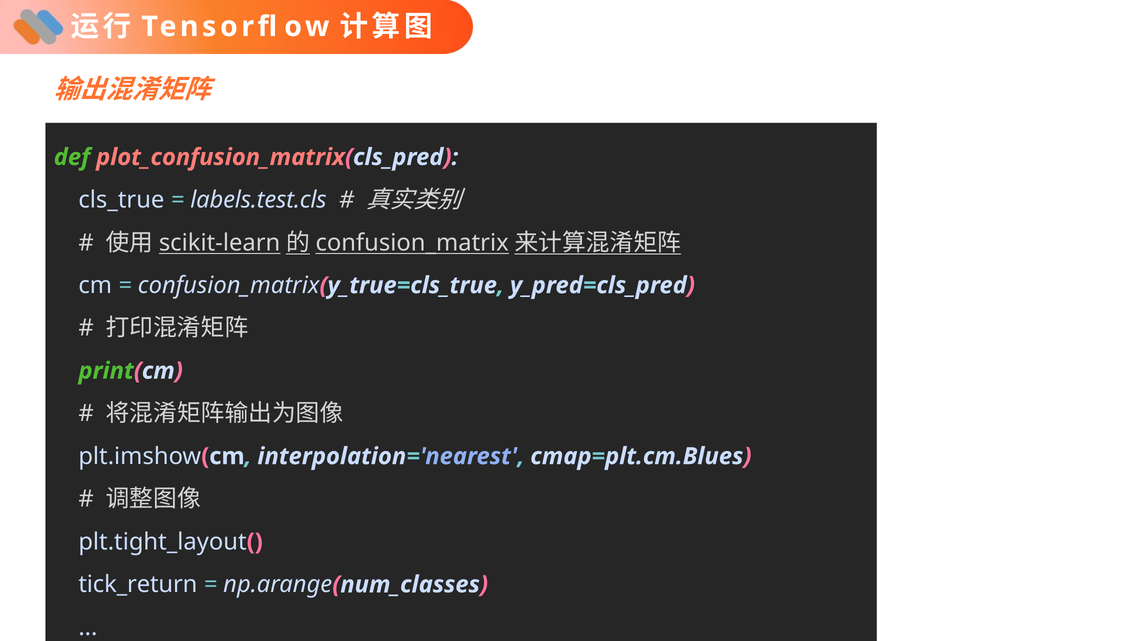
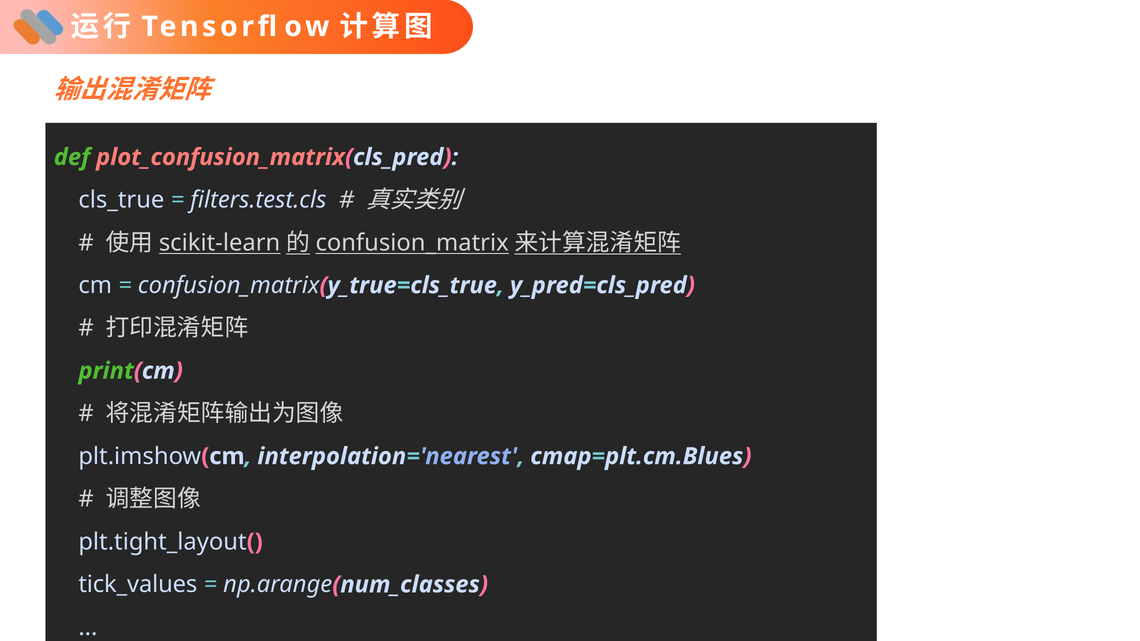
labels.test.cls: labels.test.cls -> filters.test.cls
tick_return: tick_return -> tick_values
